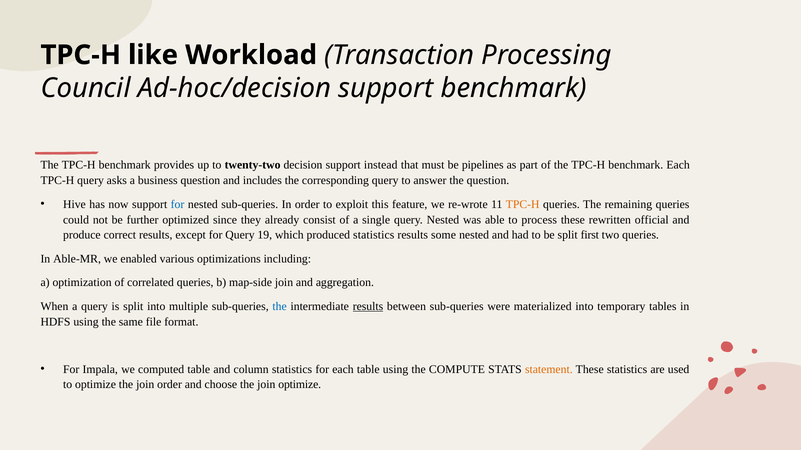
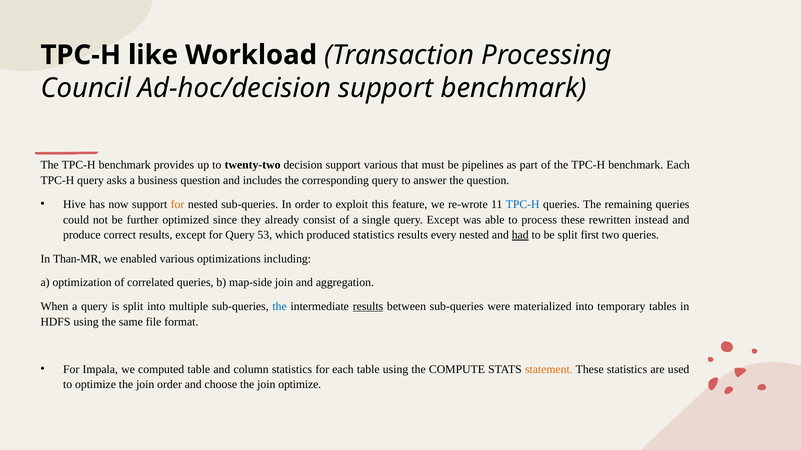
support instead: instead -> various
for at (178, 205) colour: blue -> orange
TPC-H at (523, 205) colour: orange -> blue
query Nested: Nested -> Except
official: official -> instead
19: 19 -> 53
some: some -> every
had underline: none -> present
Able-MR: Able-MR -> Than-MR
